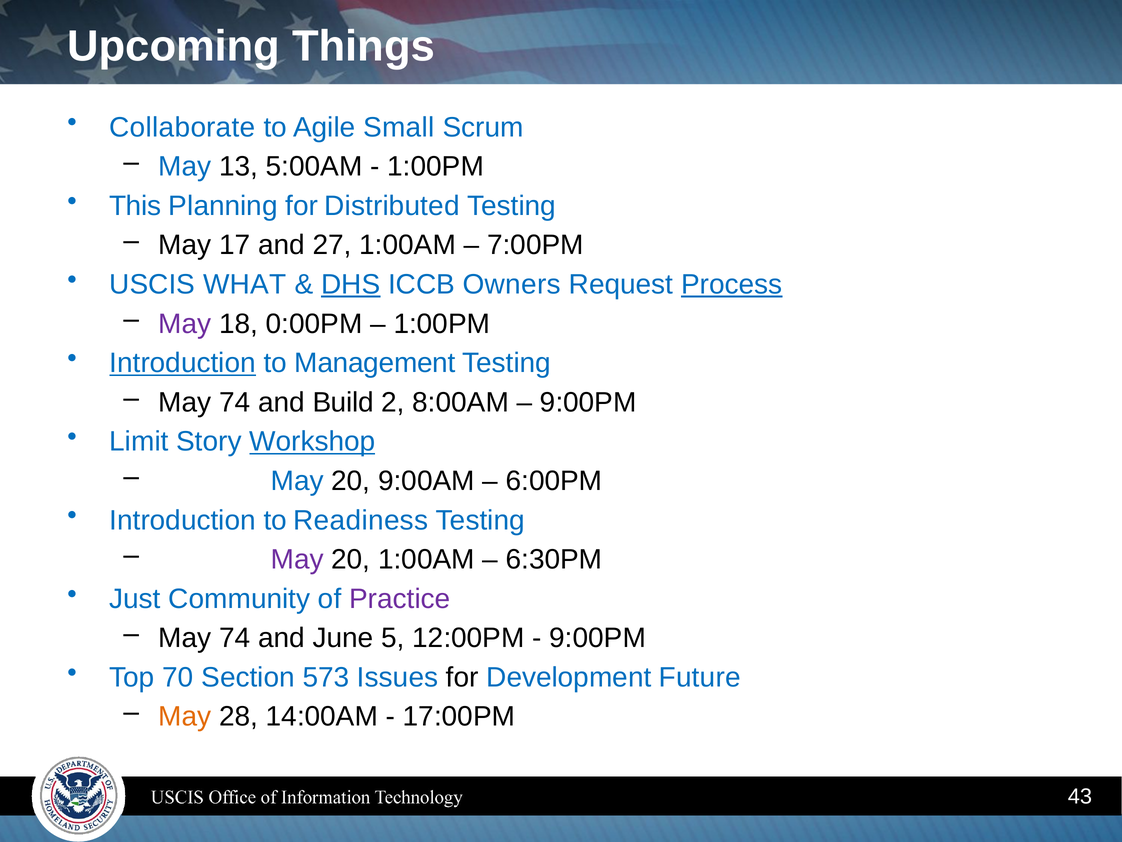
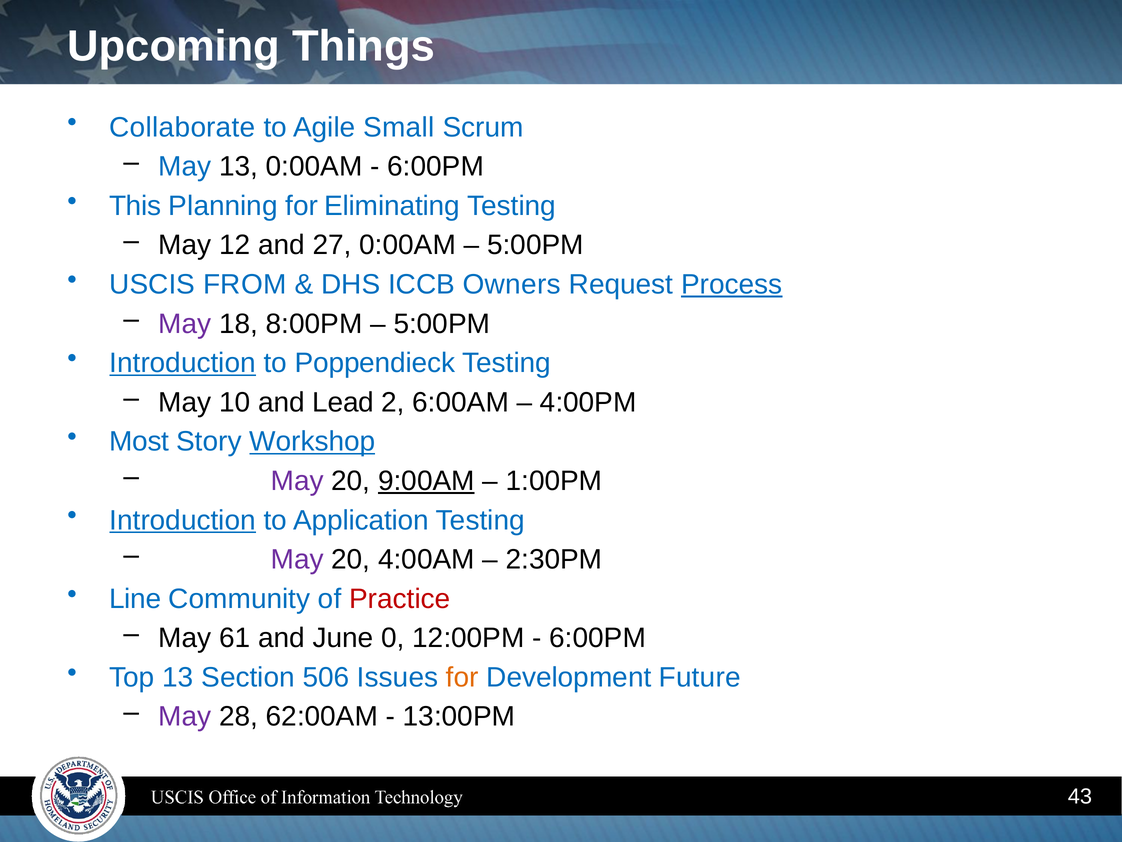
13 5:00AM: 5:00AM -> 0:00AM
1:00PM at (436, 167): 1:00PM -> 6:00PM
Distributed: Distributed -> Eliminating
17: 17 -> 12
27 1:00AM: 1:00AM -> 0:00AM
7:00PM at (535, 245): 7:00PM -> 5:00PM
WHAT: WHAT -> FROM
DHS underline: present -> none
0:00PM: 0:00PM -> 8:00PM
1:00PM at (442, 324): 1:00PM -> 5:00PM
Management: Management -> Poppendieck
74 at (235, 402): 74 -> 10
Build: Build -> Lead
8:00AM: 8:00AM -> 6:00AM
9:00PM at (588, 402): 9:00PM -> 4:00PM
Limit: Limit -> Most
May at (297, 481) colour: blue -> purple
9:00AM underline: none -> present
6:00PM: 6:00PM -> 1:00PM
Introduction at (183, 520) underline: none -> present
Readiness: Readiness -> Application
20 1:00AM: 1:00AM -> 4:00AM
6:30PM: 6:30PM -> 2:30PM
Just: Just -> Line
Practice colour: purple -> red
74 at (235, 638): 74 -> 61
5: 5 -> 0
9:00PM at (598, 638): 9:00PM -> 6:00PM
Top 70: 70 -> 13
573: 573 -> 506
for at (462, 677) colour: black -> orange
May at (185, 716) colour: orange -> purple
14:00AM: 14:00AM -> 62:00AM
17:00PM: 17:00PM -> 13:00PM
